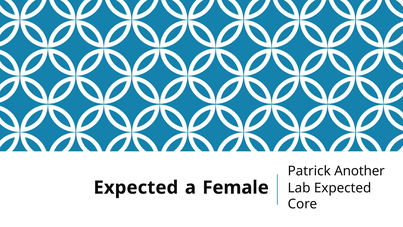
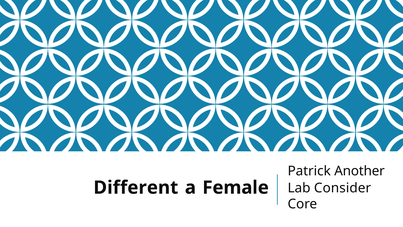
Lab Expected: Expected -> Consider
Expected at (136, 187): Expected -> Different
